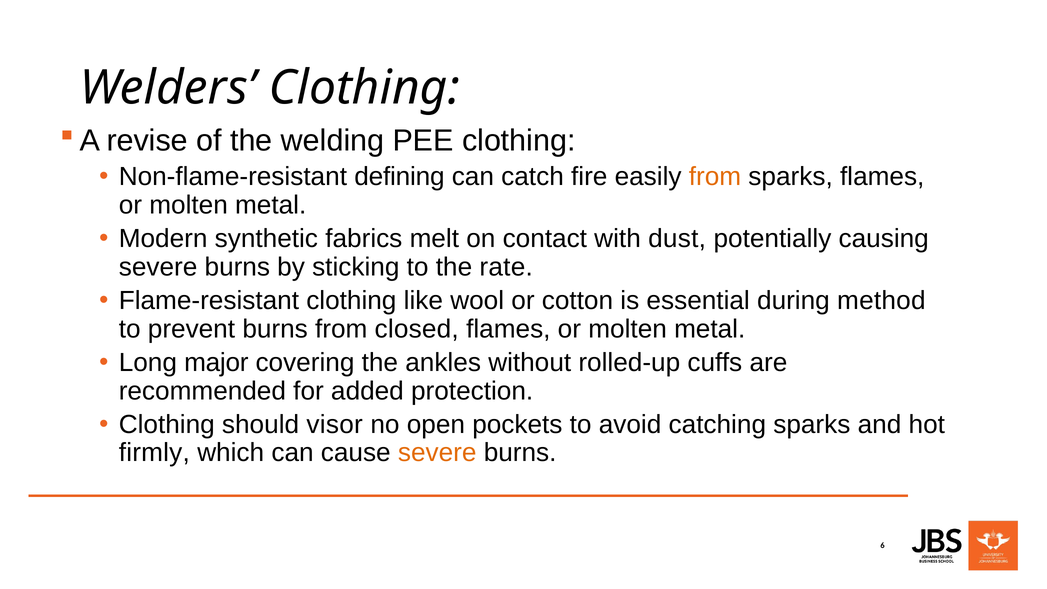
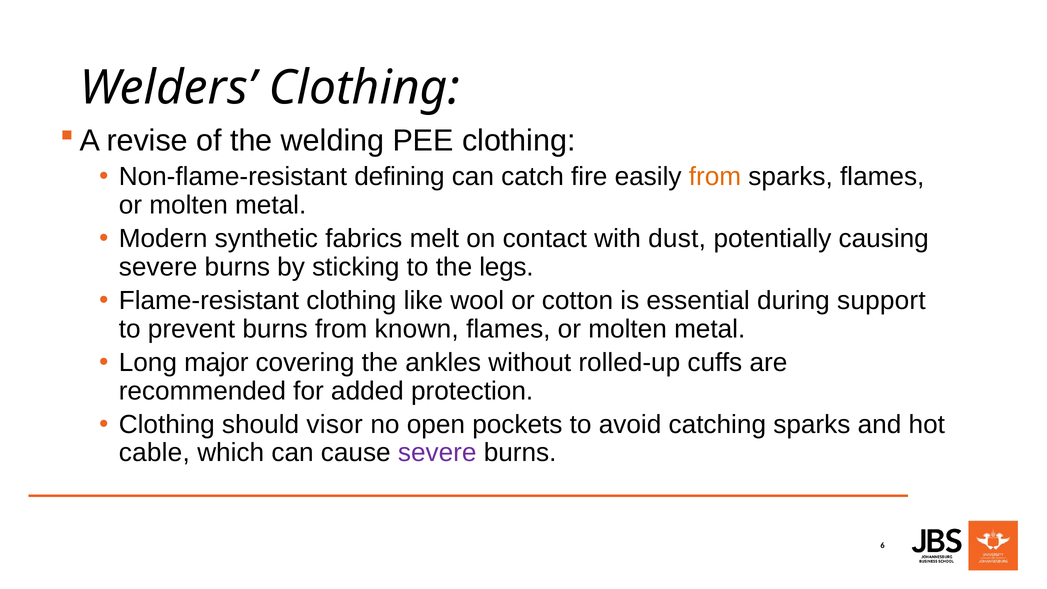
rate: rate -> legs
method: method -> support
closed: closed -> known
firmly: firmly -> cable
severe at (437, 453) colour: orange -> purple
